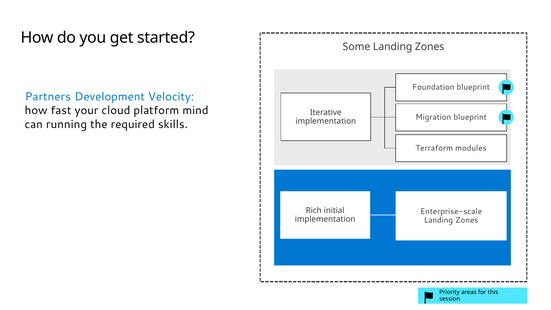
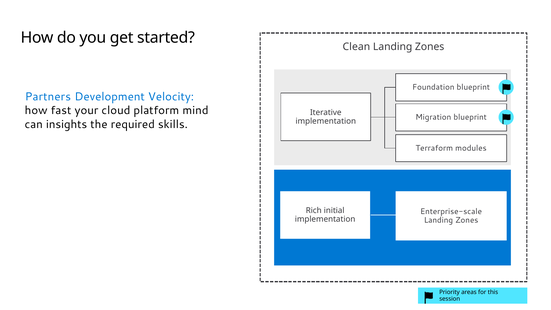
Some: Some -> Clean
running: running -> insights
